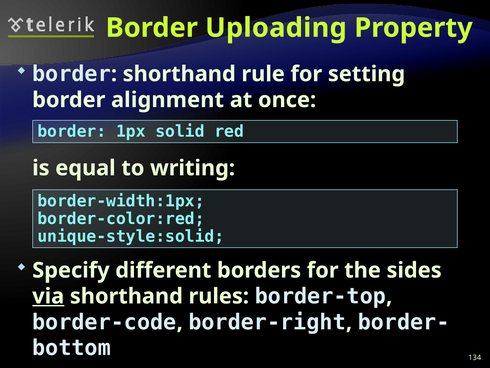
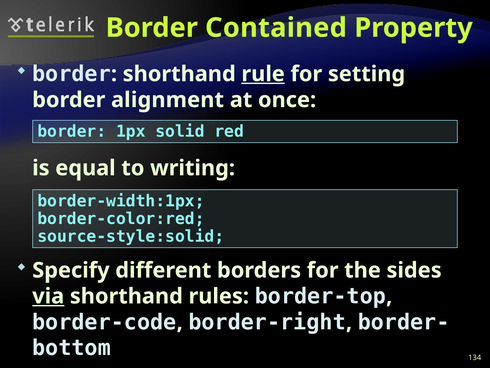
Uploading: Uploading -> Contained
rule underline: none -> present
unique-style:solid: unique-style:solid -> source-style:solid
